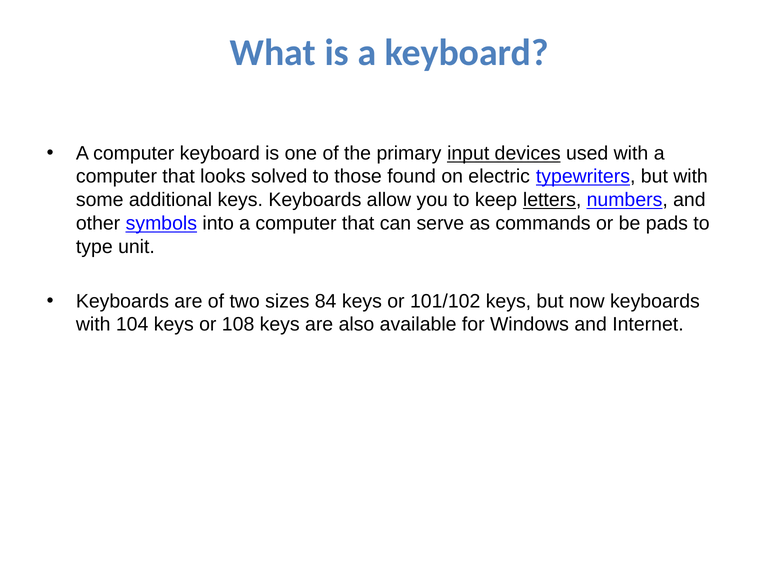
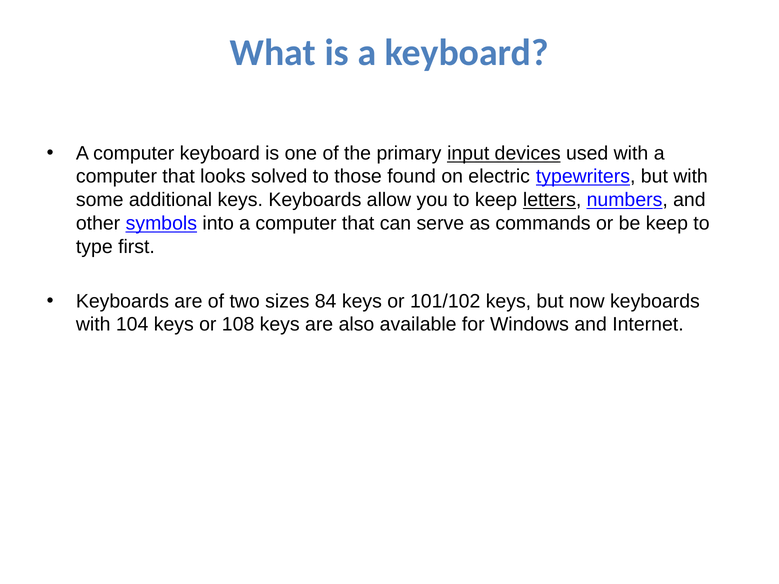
be pads: pads -> keep
unit: unit -> first
